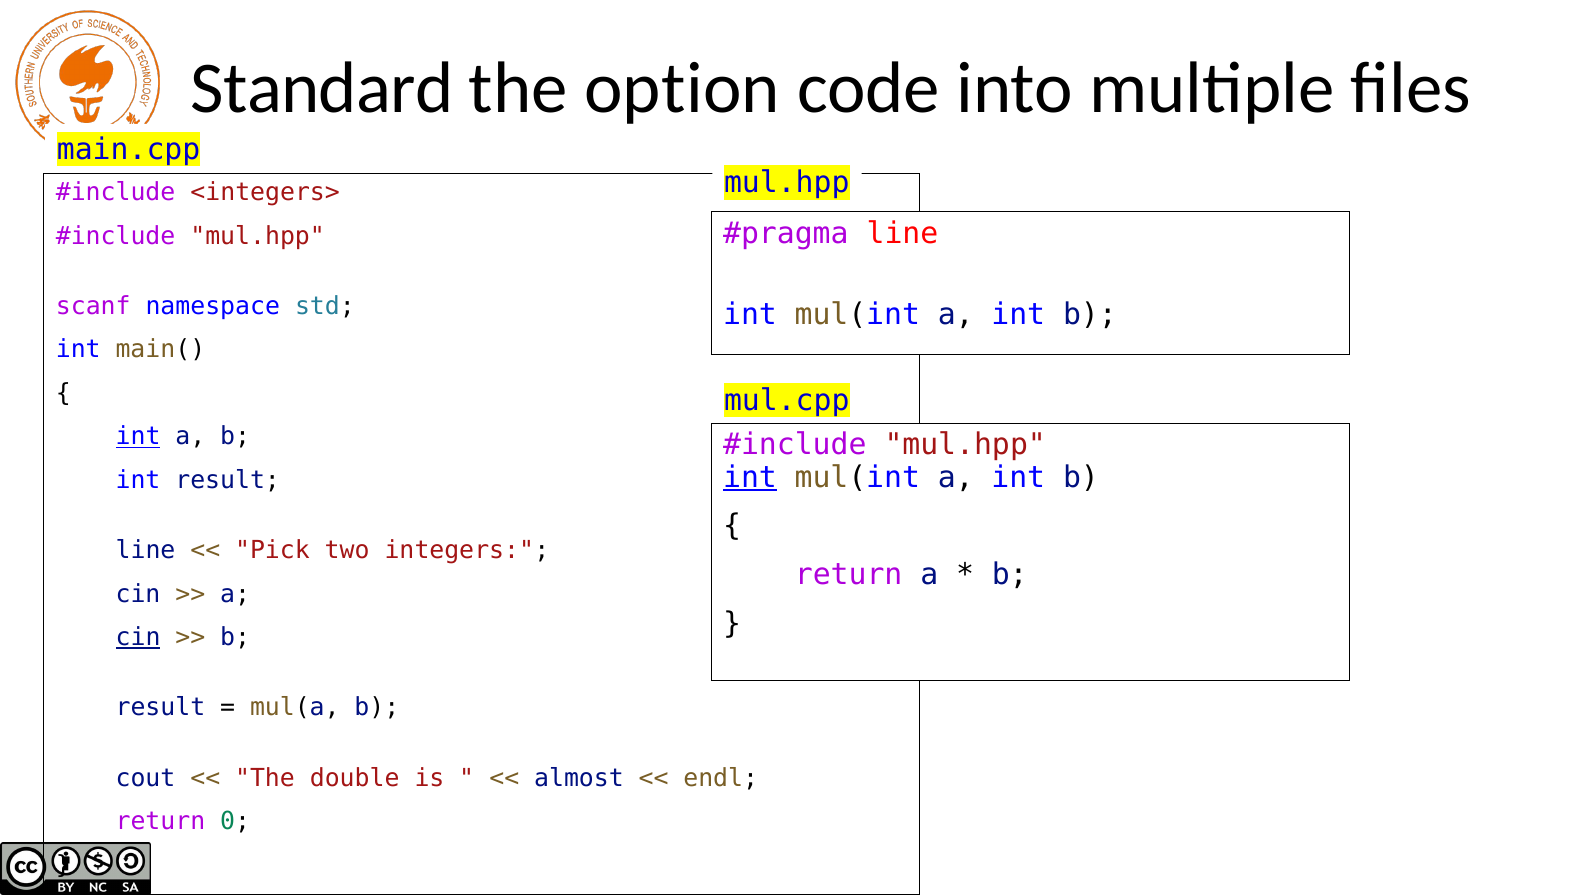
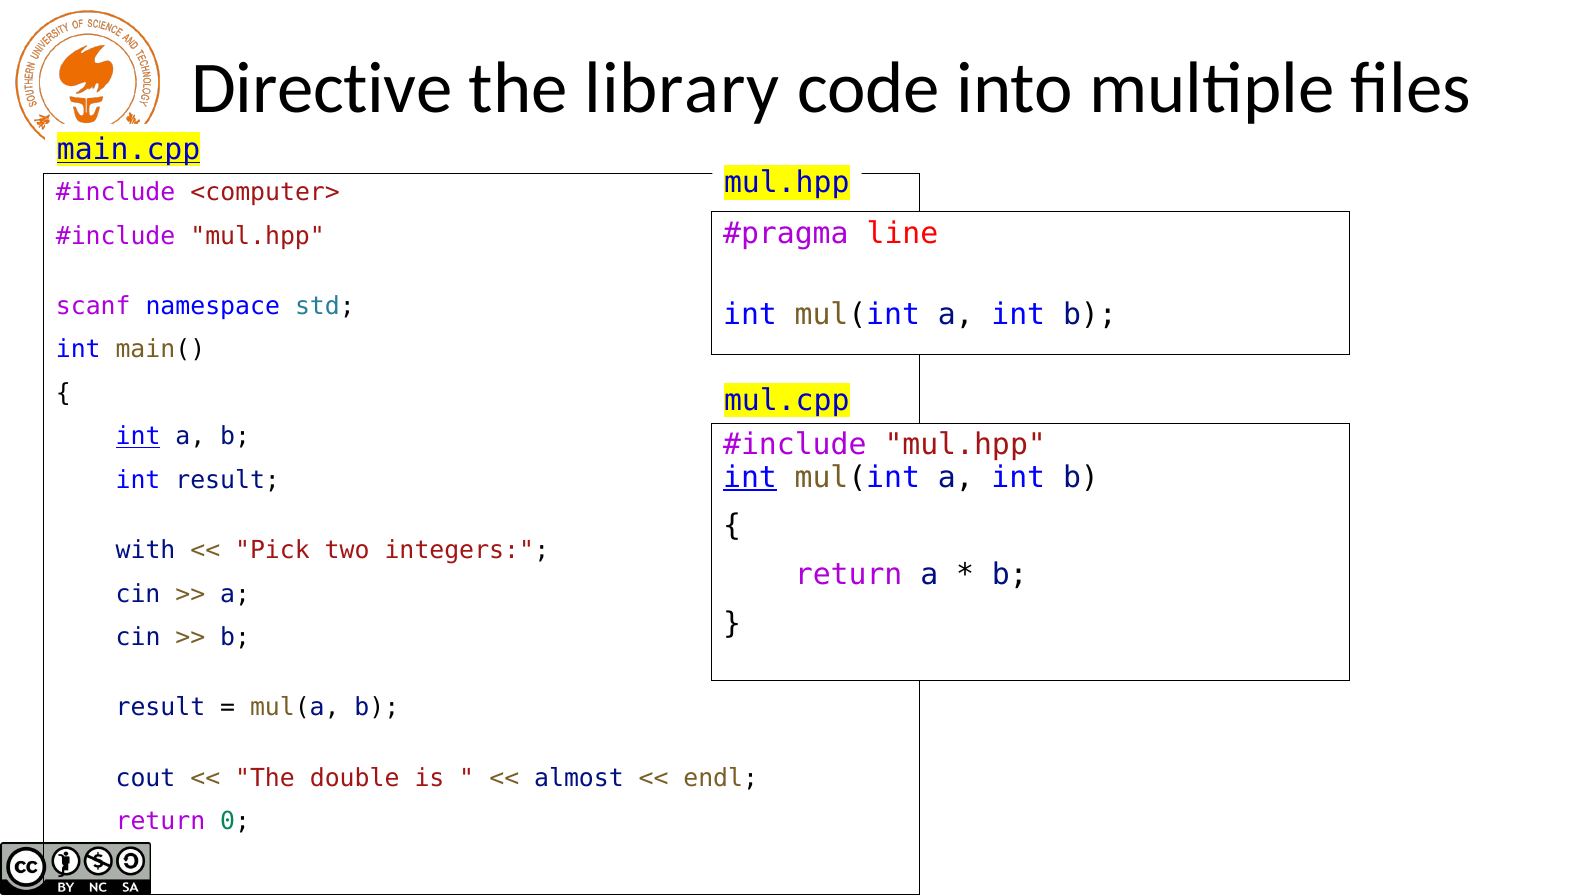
Standard: Standard -> Directive
option: option -> library
main.cpp underline: none -> present
<integers>: <integers> -> <computer>
line at (146, 550): line -> with
cin at (138, 637) underline: present -> none
